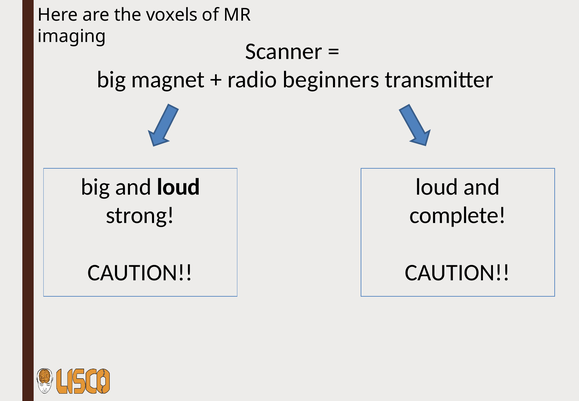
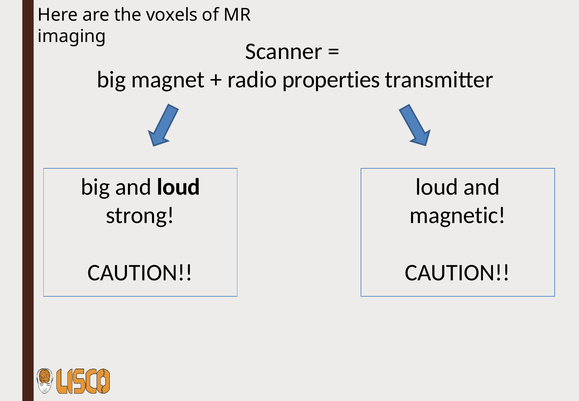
beginners: beginners -> properties
complete: complete -> magnetic
